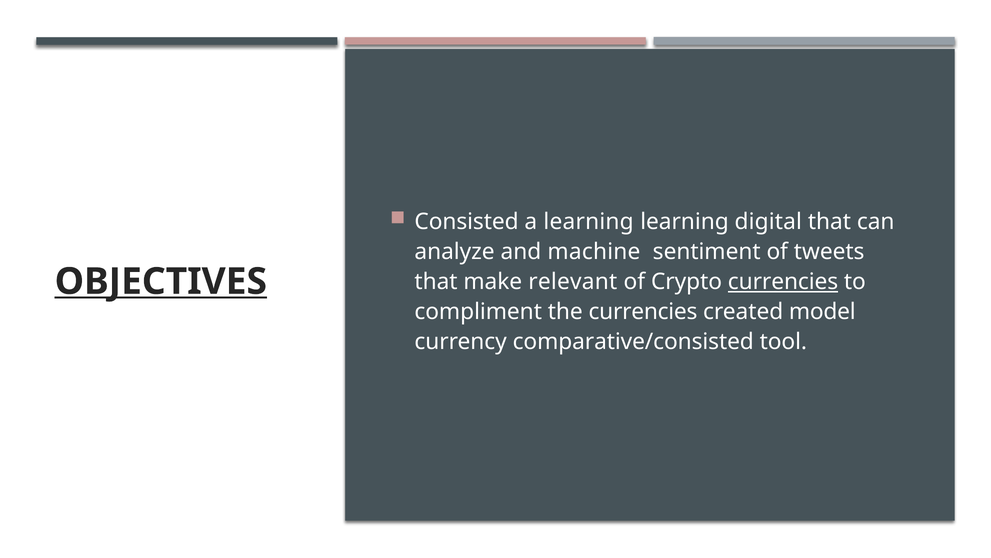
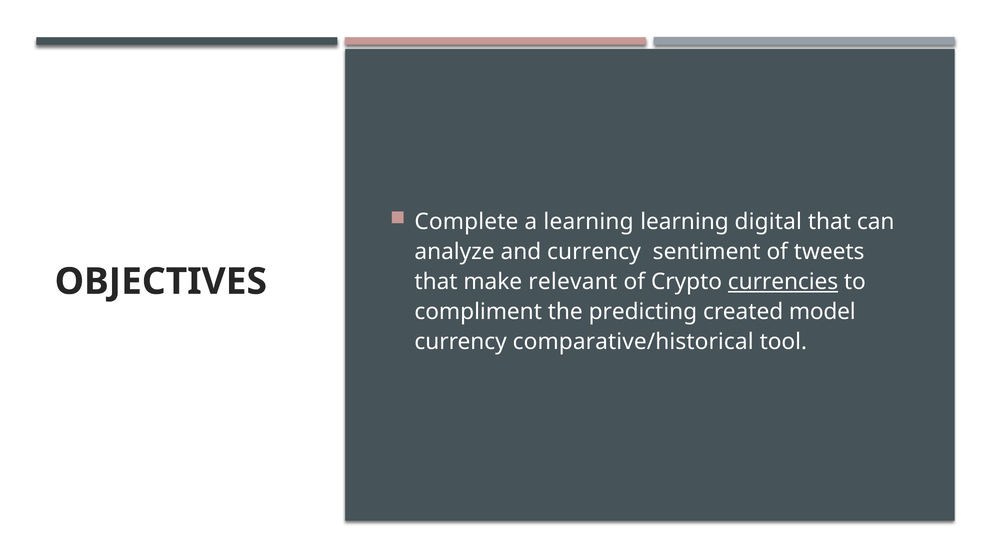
Consisted: Consisted -> Complete
and machine: machine -> currency
OBJECTIVES underline: present -> none
the currencies: currencies -> predicting
comparative/consisted: comparative/consisted -> comparative/historical
